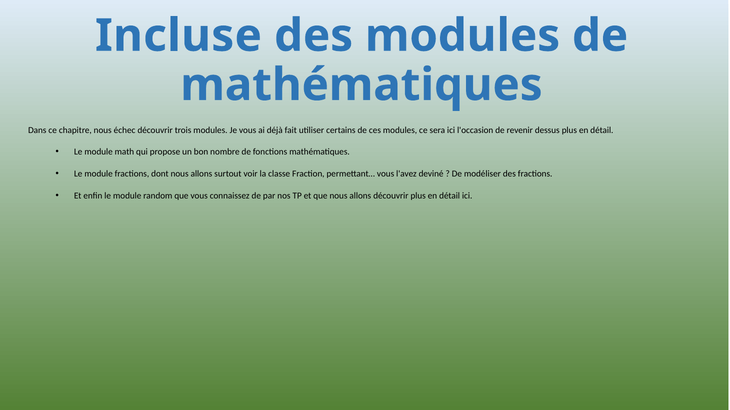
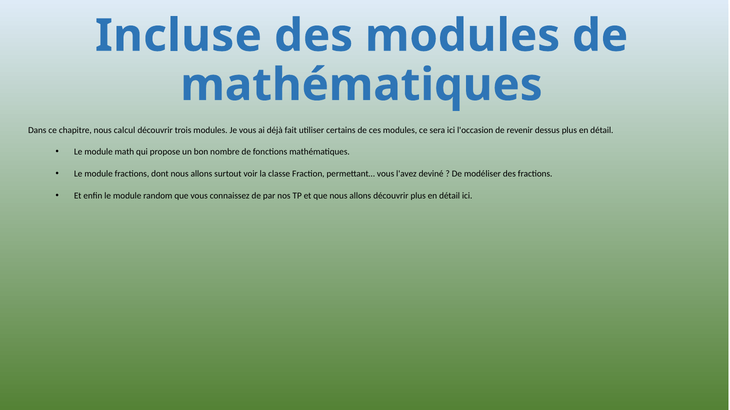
échec: échec -> calcul
